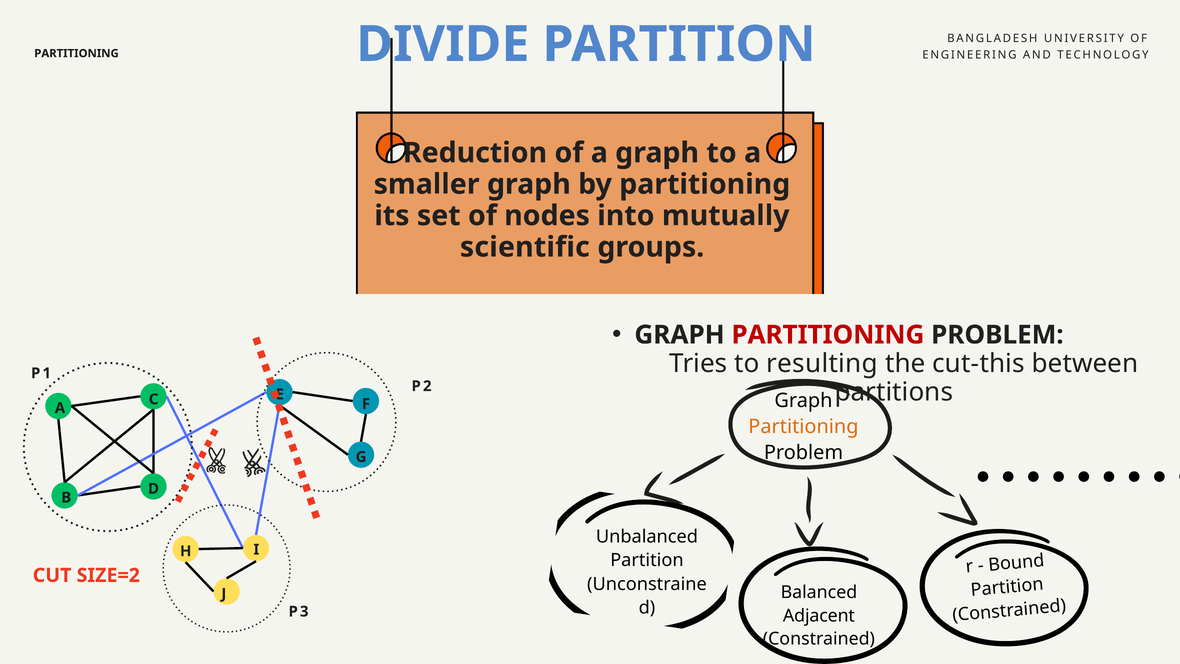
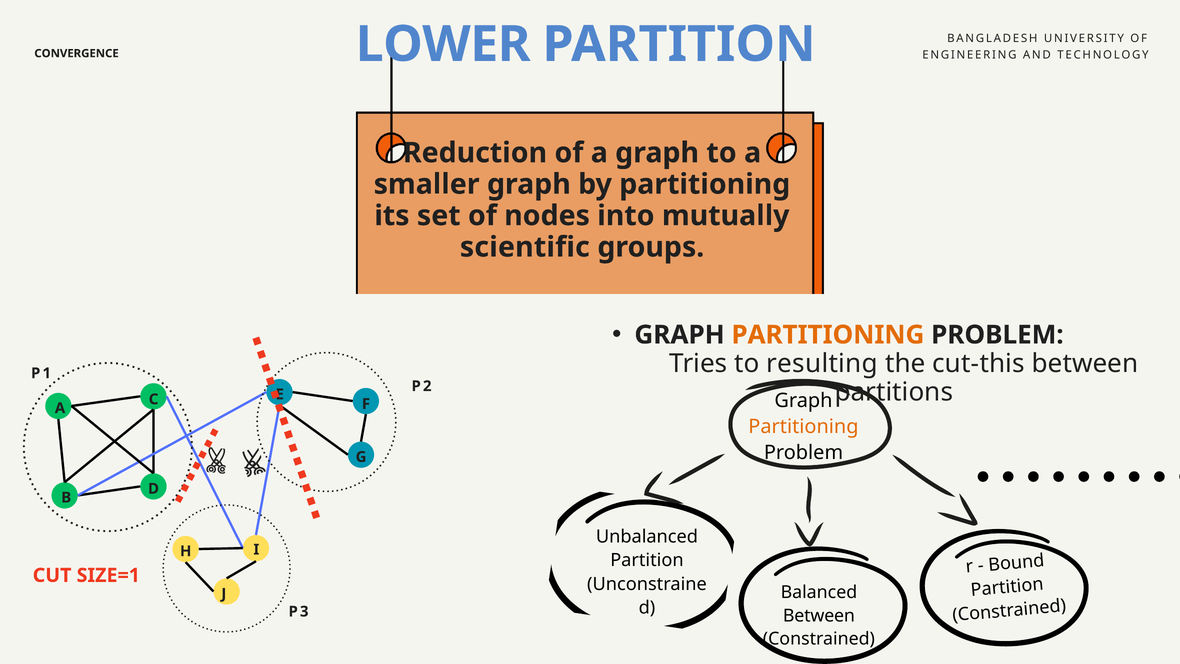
DIVIDE: DIVIDE -> LOWER
PARTITIONING at (77, 53): PARTITIONING -> CONVERGENCE
PARTITIONING at (828, 335) colour: red -> orange
SIZE=2: SIZE=2 -> SIZE=1
Adjacent at (819, 616): Adjacent -> Between
